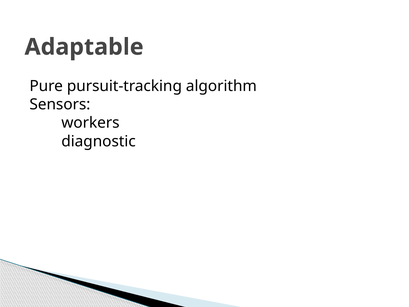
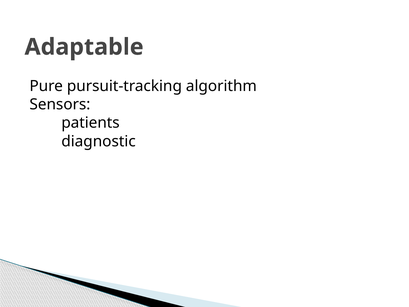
workers: workers -> patients
